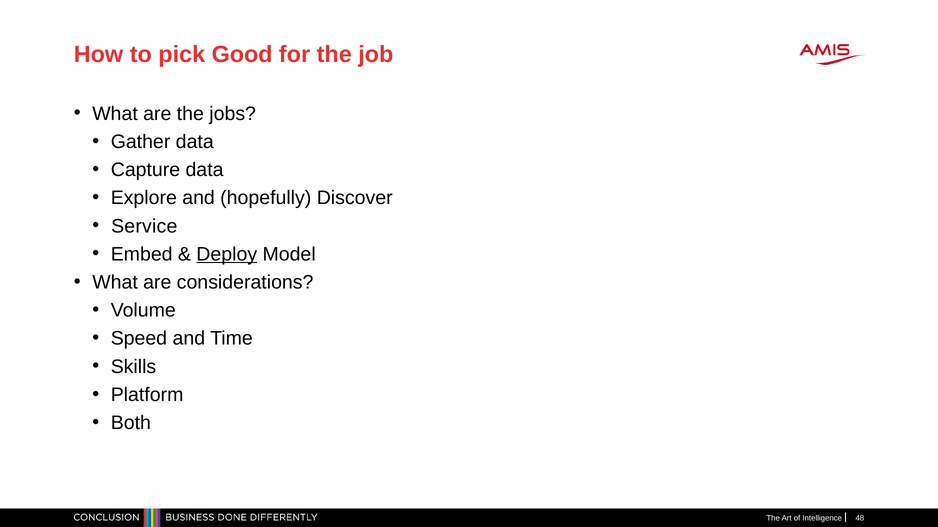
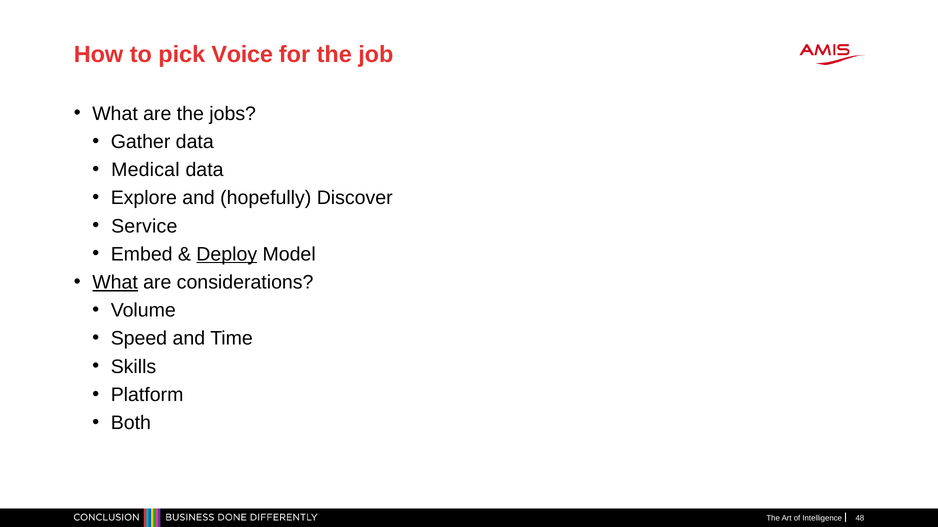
Good: Good -> Voice
Capture: Capture -> Medical
What at (115, 283) underline: none -> present
